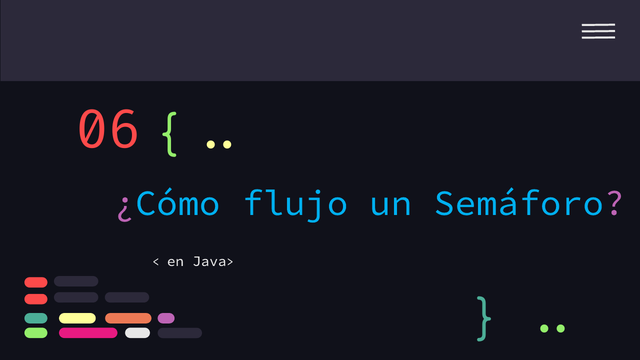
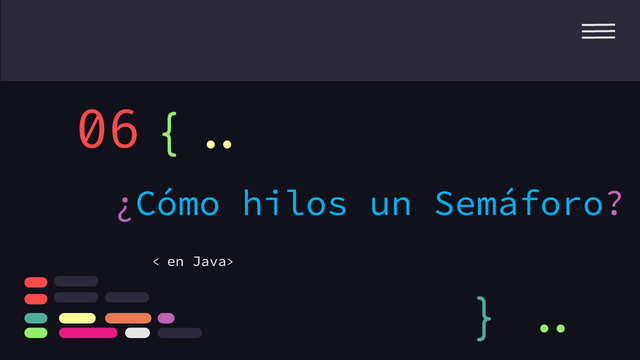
flujo: flujo -> hilos
